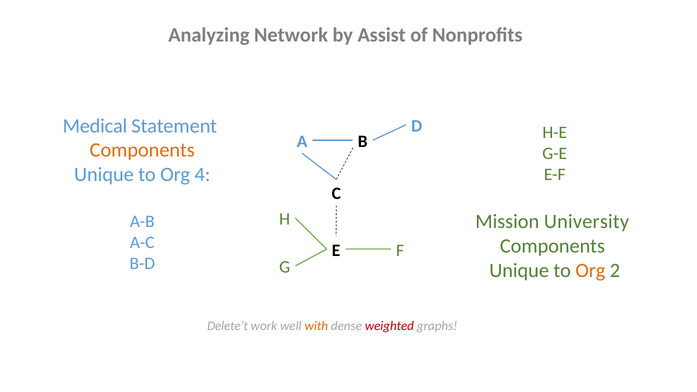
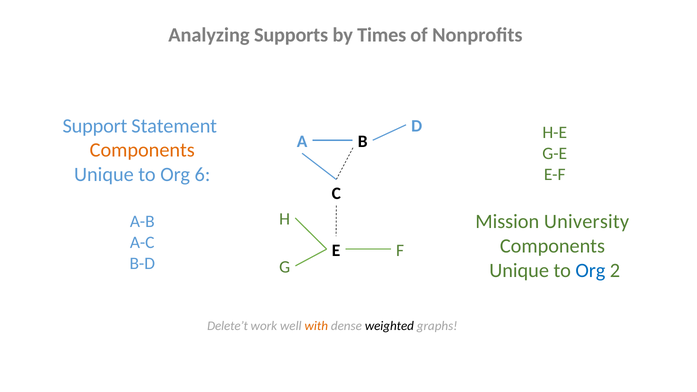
Network: Network -> Supports
Assist: Assist -> Times
Medical: Medical -> Support
4: 4 -> 6
Org at (590, 271) colour: orange -> blue
weighted colour: red -> black
